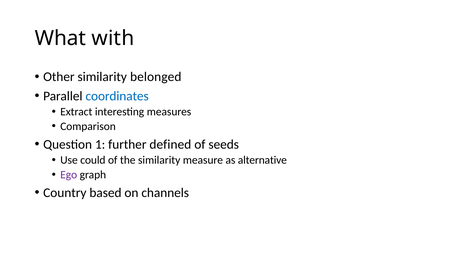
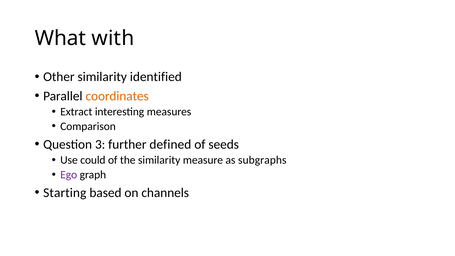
belonged: belonged -> identified
coordinates colour: blue -> orange
1: 1 -> 3
alternative: alternative -> subgraphs
Country: Country -> Starting
